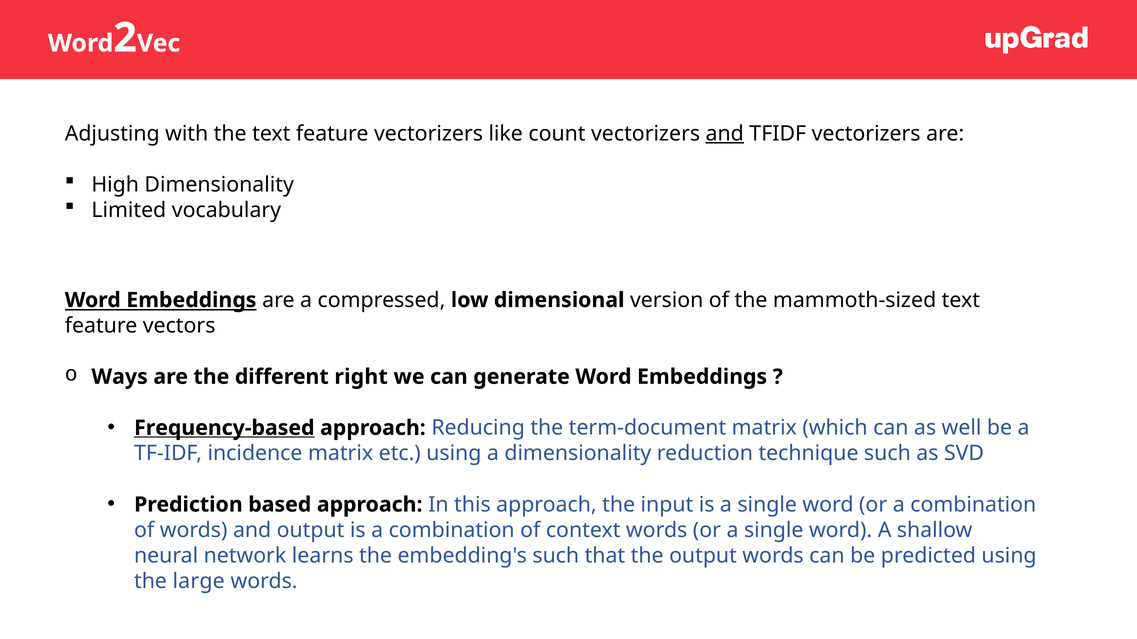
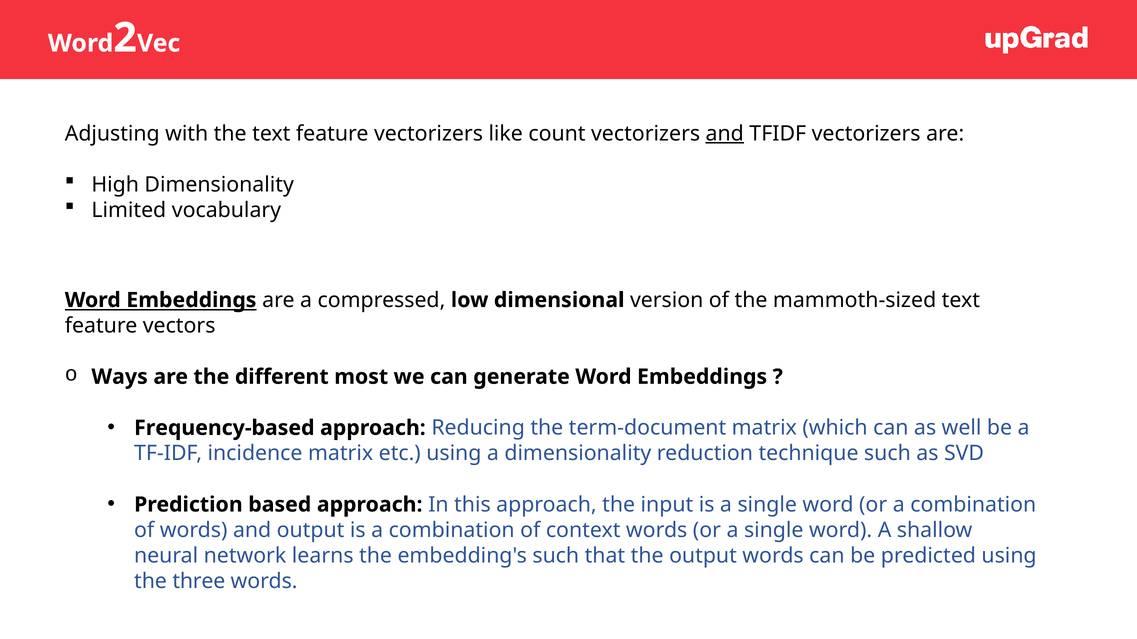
right: right -> most
Frequency-based underline: present -> none
large: large -> three
